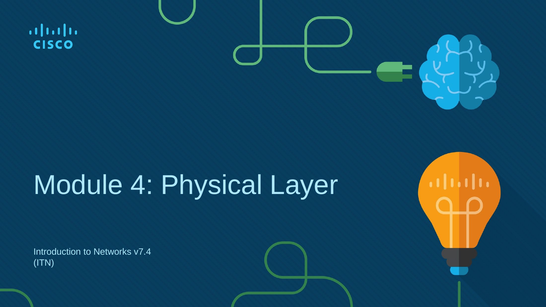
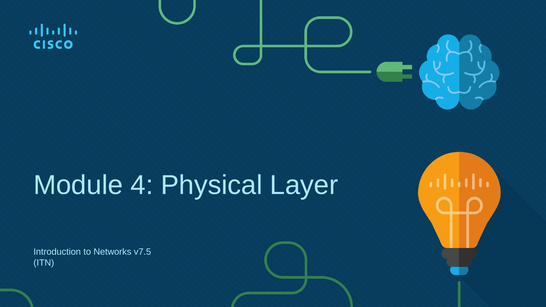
v7.4: v7.4 -> v7.5
